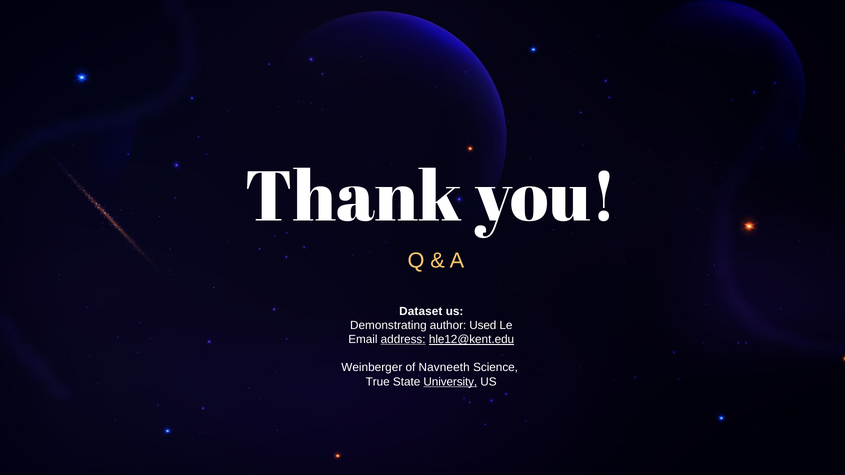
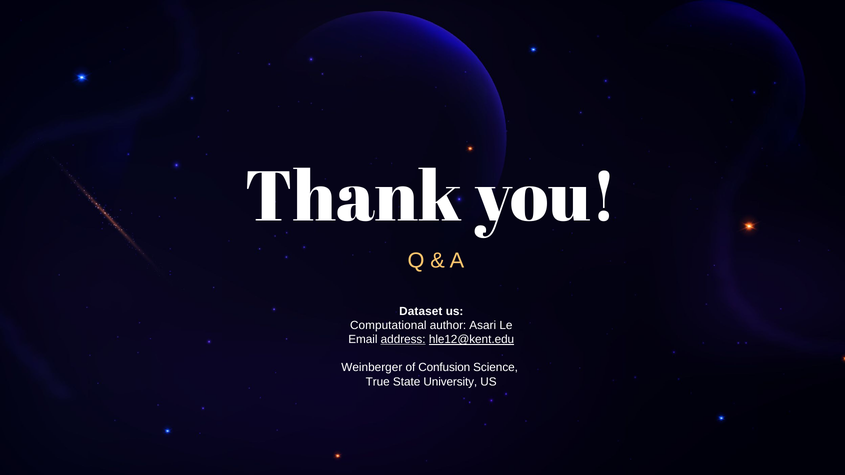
Demonstrating: Demonstrating -> Computational
Used: Used -> Asari
Navneeth: Navneeth -> Confusion
University underline: present -> none
